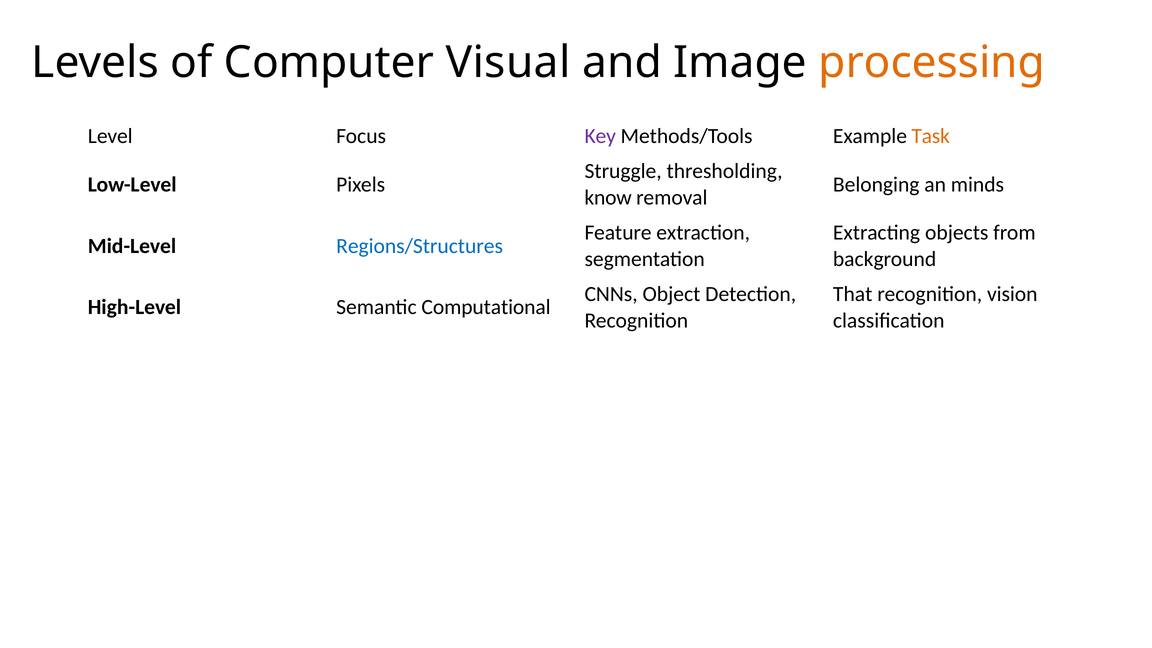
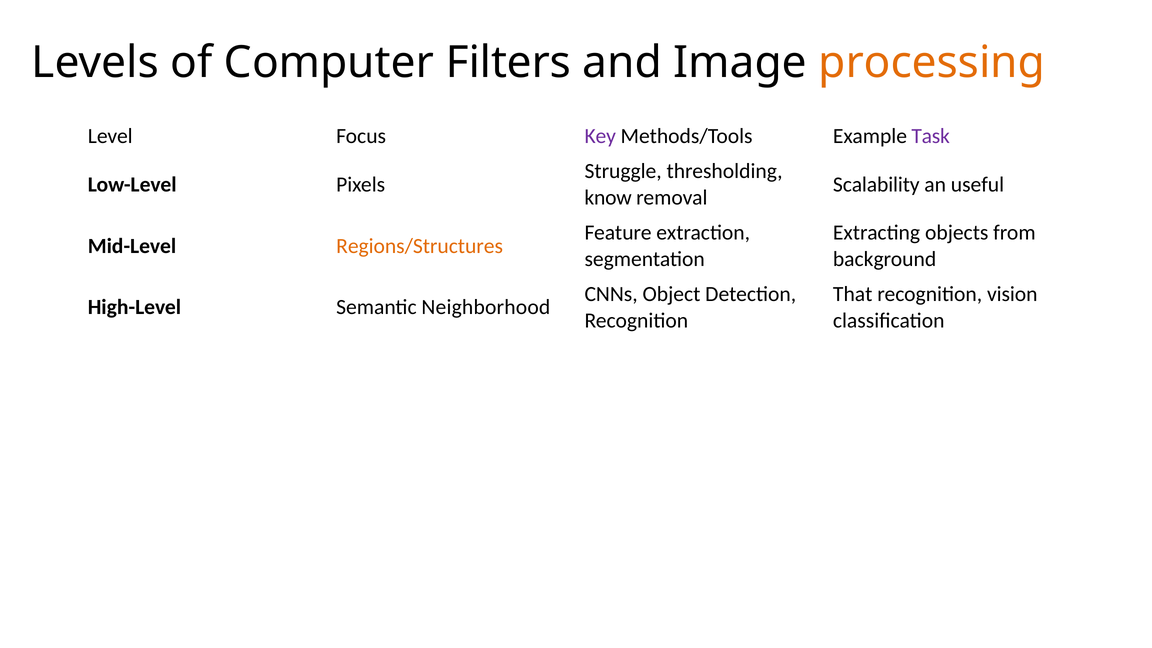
Visual: Visual -> Filters
Task colour: orange -> purple
Belonging: Belonging -> Scalability
minds: minds -> useful
Regions/Structures colour: blue -> orange
Computational: Computational -> Neighborhood
